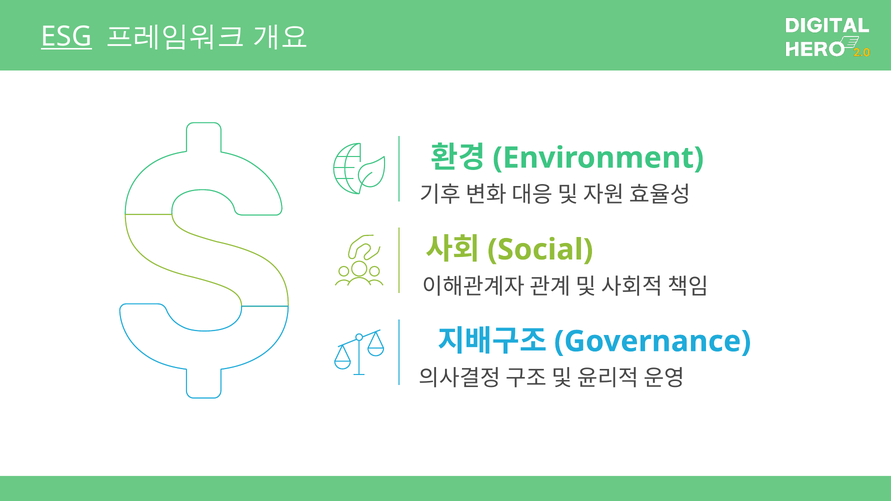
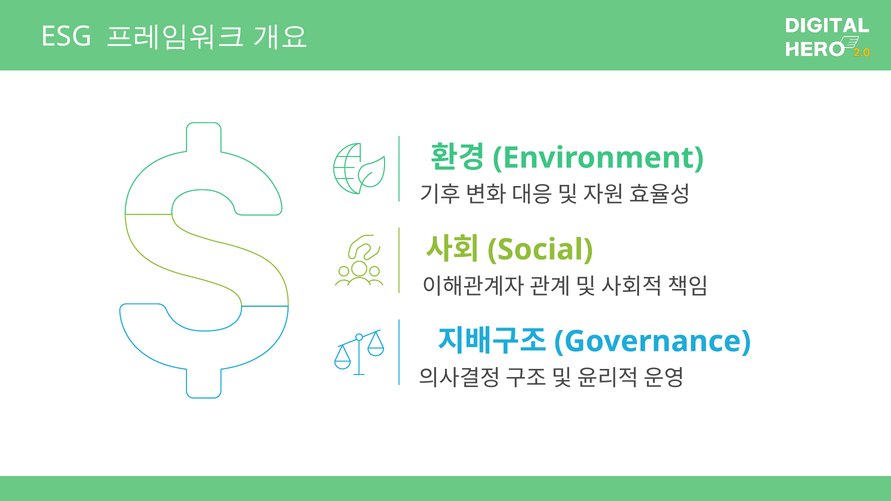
ESG underline: present -> none
